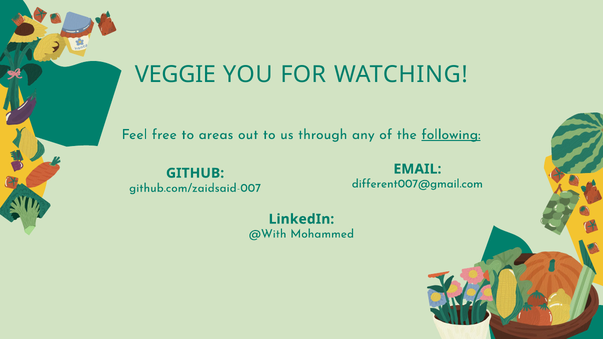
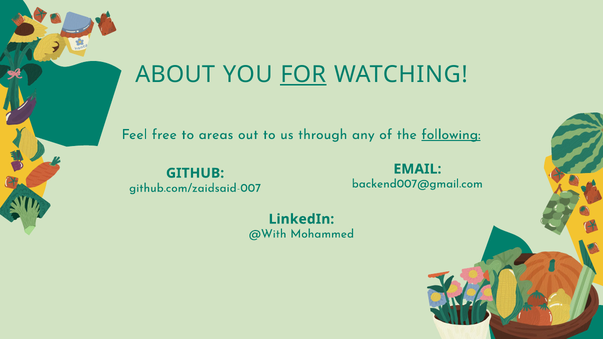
VEGGIE: VEGGIE -> ABOUT
FOR underline: none -> present
different007@gmail.com: different007@gmail.com -> backend007@gmail.com
